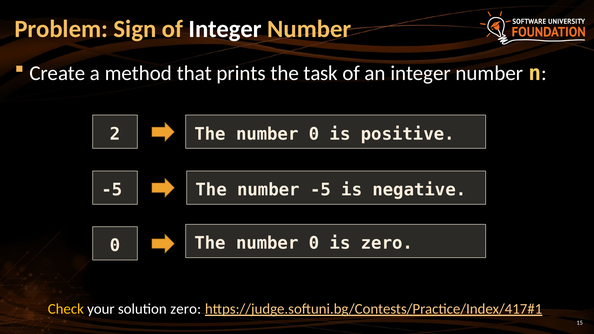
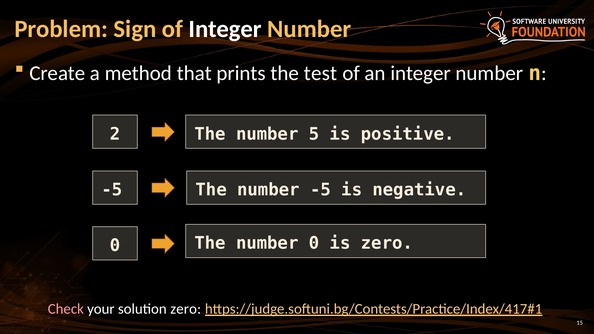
task: task -> test
2 The number 0: 0 -> 5
Check colour: yellow -> pink
